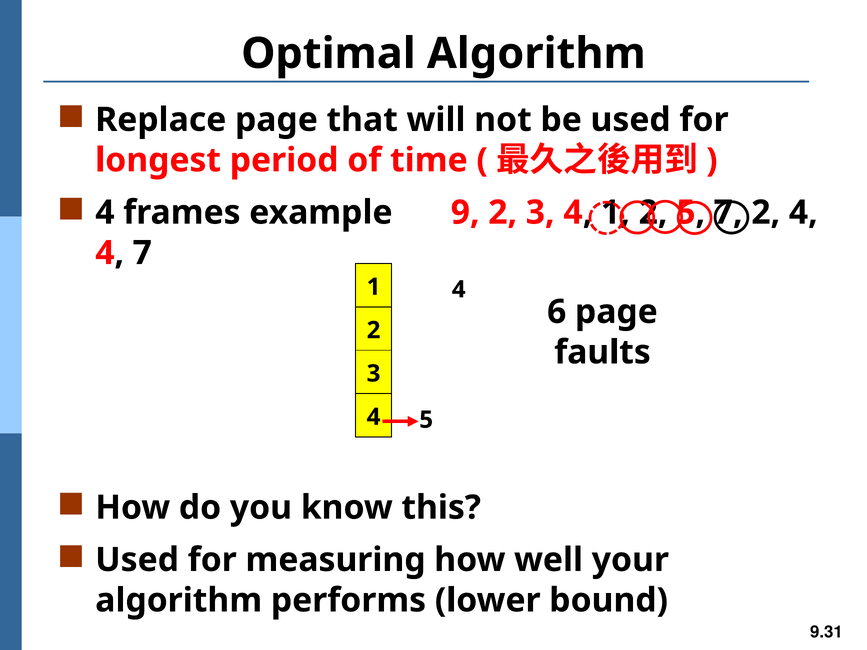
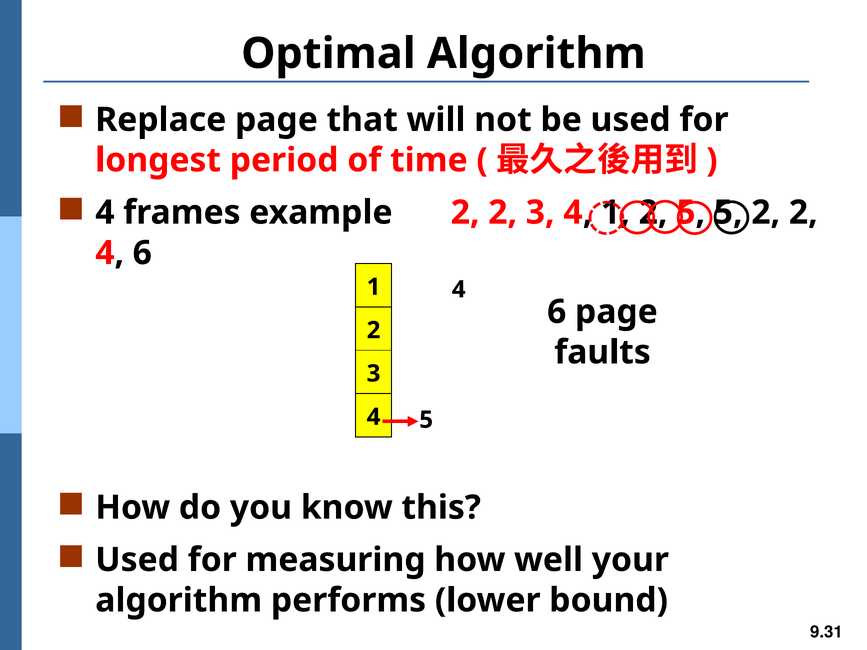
example 9: 9 -> 2
5 7: 7 -> 5
4 at (803, 213): 4 -> 2
7 at (142, 253): 7 -> 6
